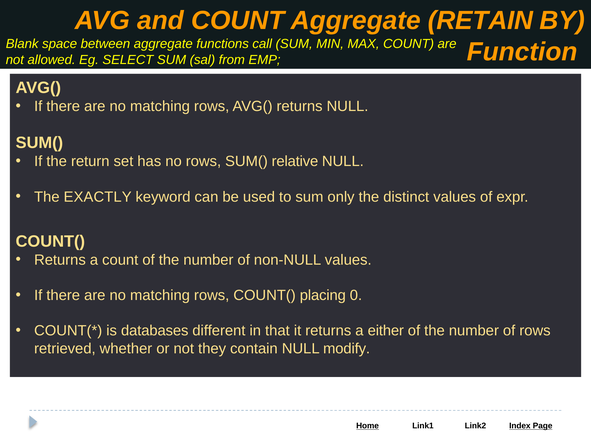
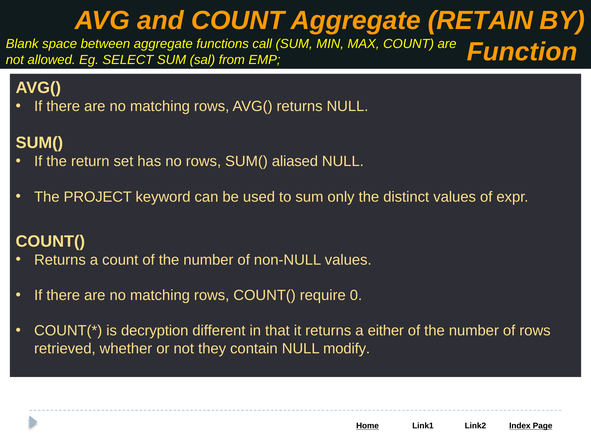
relative: relative -> aliased
EXACTLY: EXACTLY -> PROJECT
placing: placing -> require
databases: databases -> decryption
